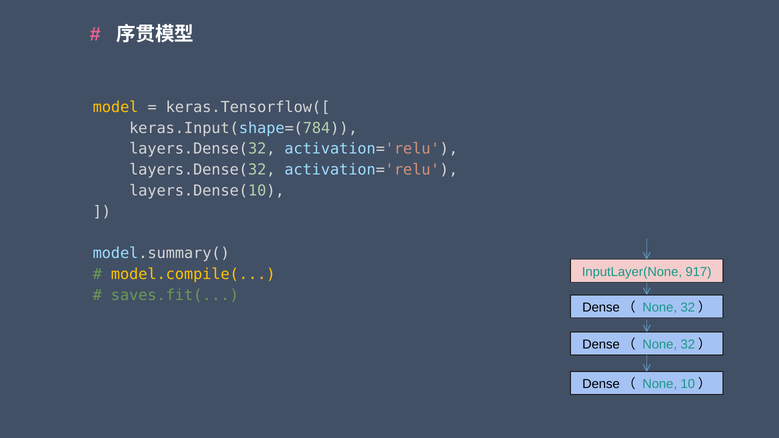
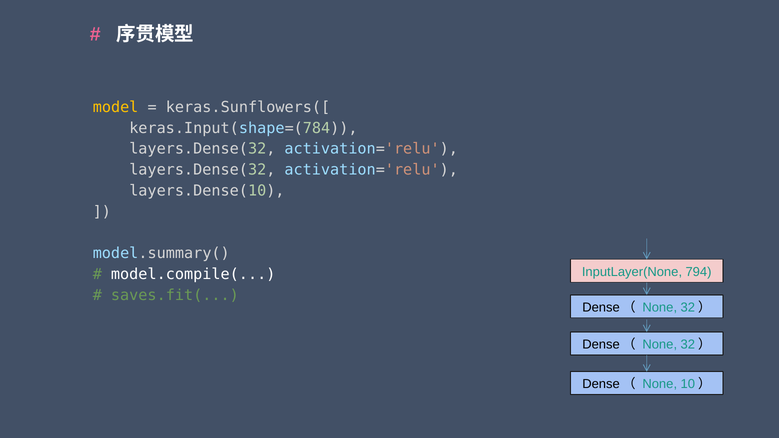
keras.Tensorflow([: keras.Tensorflow([ -> keras.Sunflowers([
917: 917 -> 794
model.compile( colour: yellow -> white
